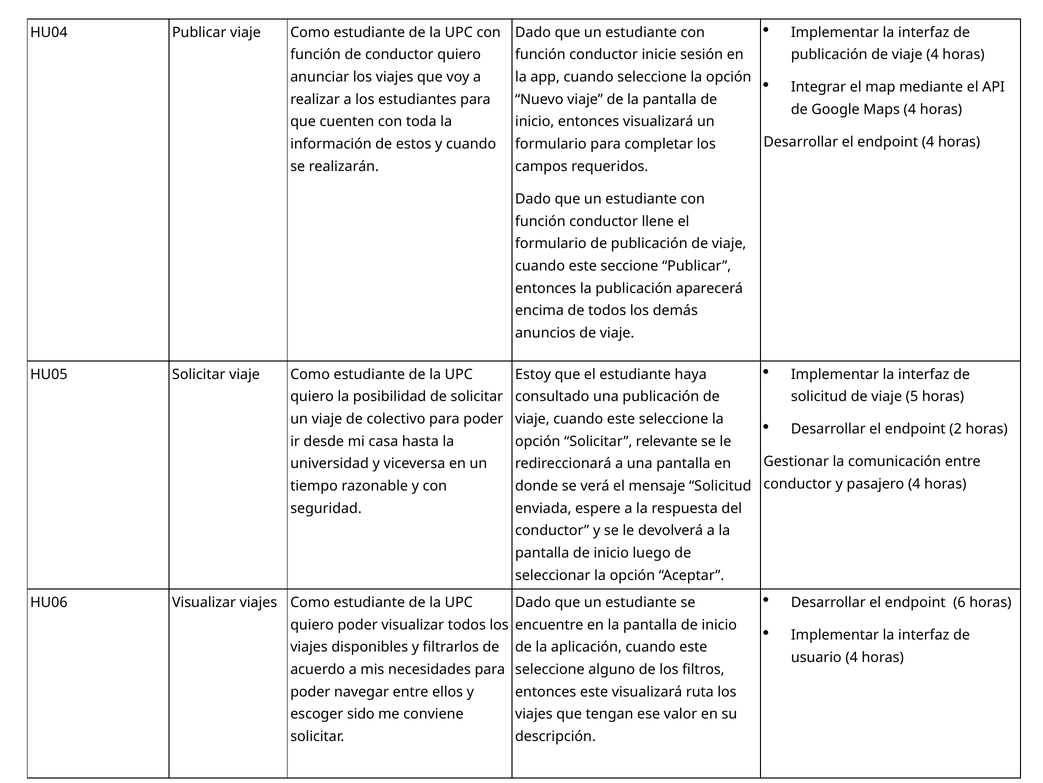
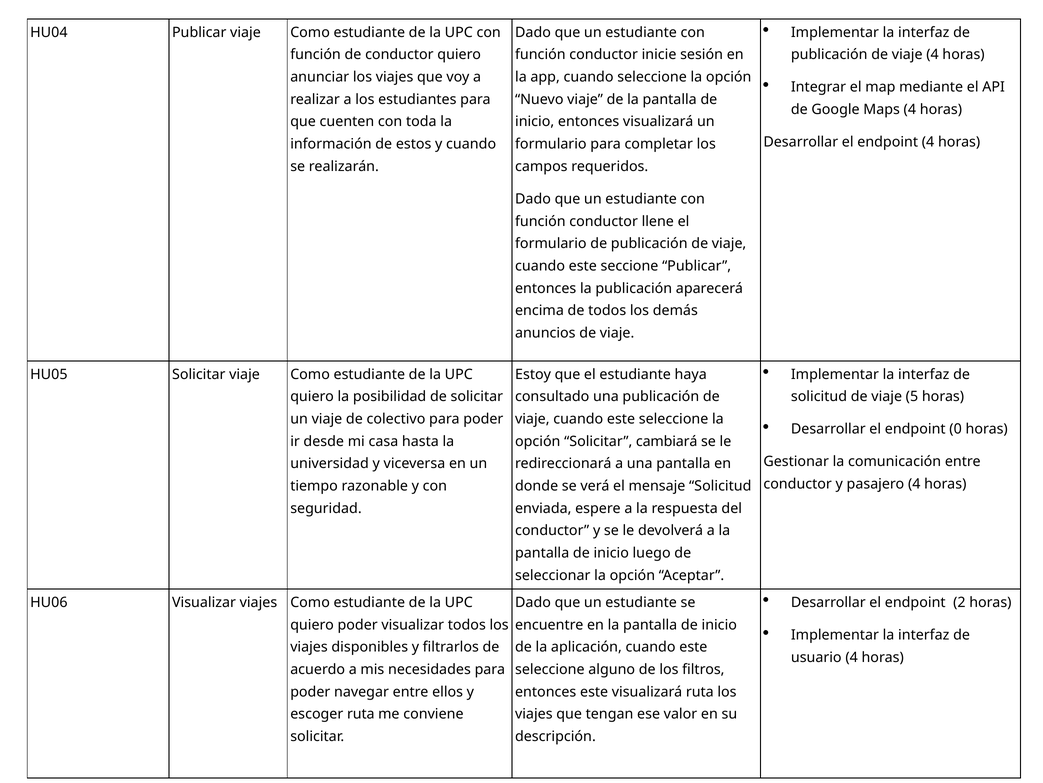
2: 2 -> 0
relevante: relevante -> cambiará
6: 6 -> 2
escoger sido: sido -> ruta
